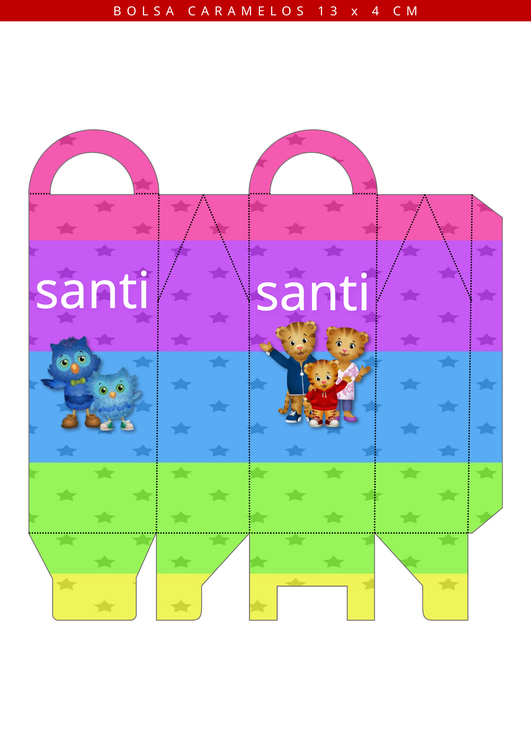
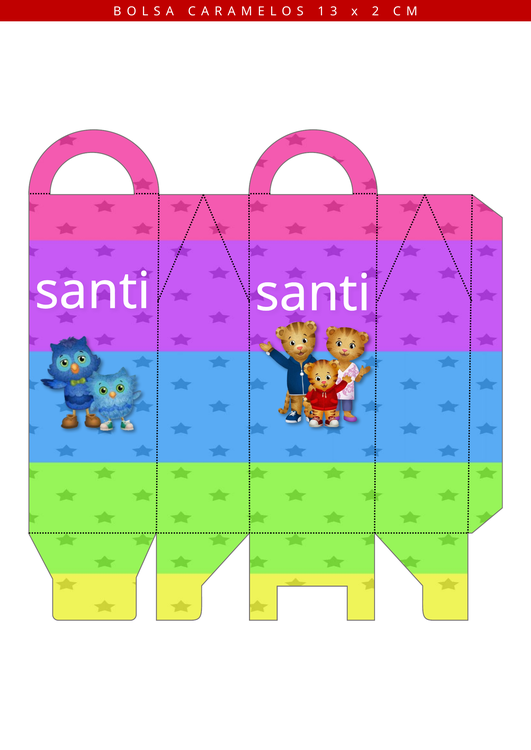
4: 4 -> 2
